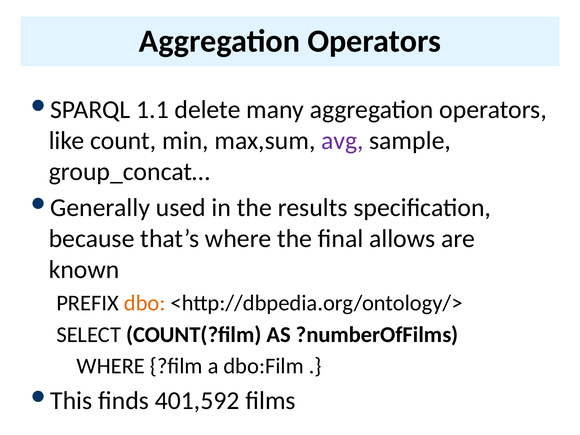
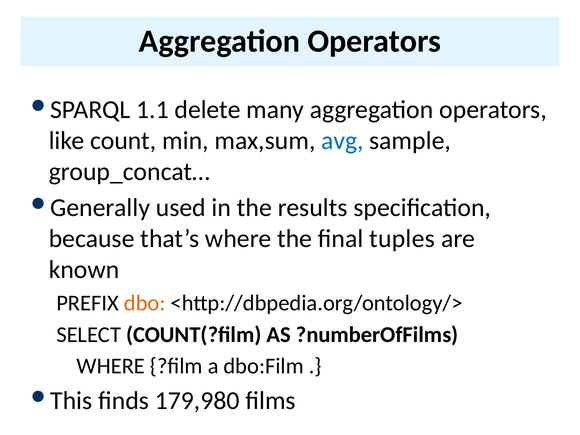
avg colour: purple -> blue
allows: allows -> tuples
401,592: 401,592 -> 179,980
